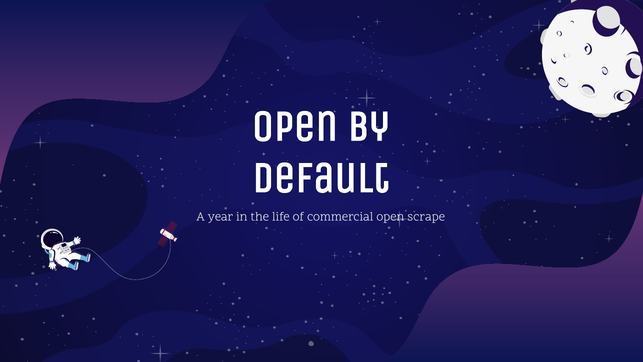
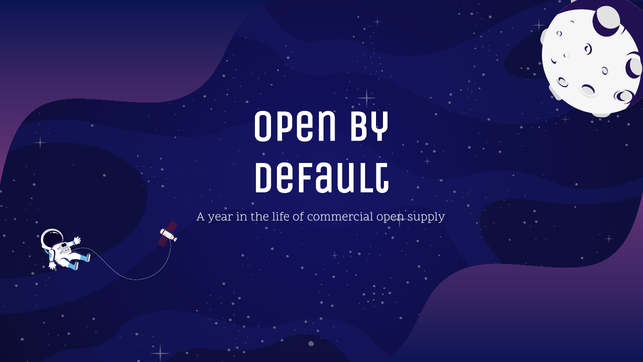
scrape: scrape -> supply
